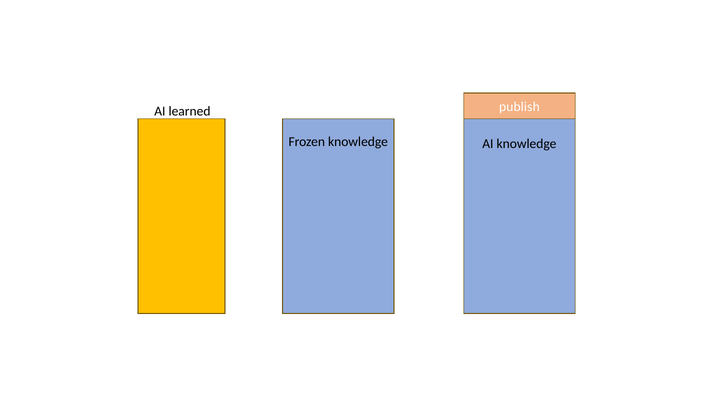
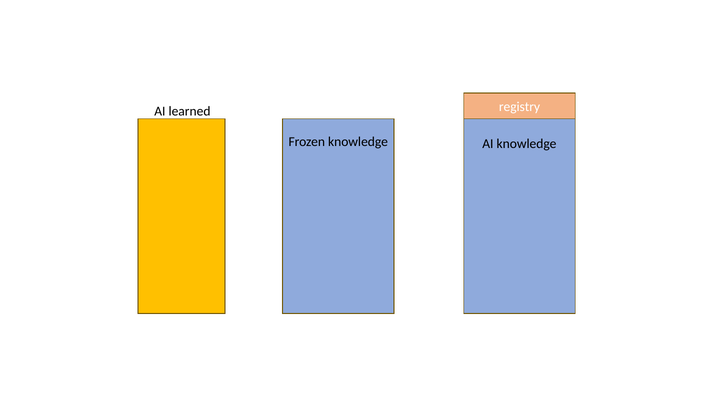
publish: publish -> registry
